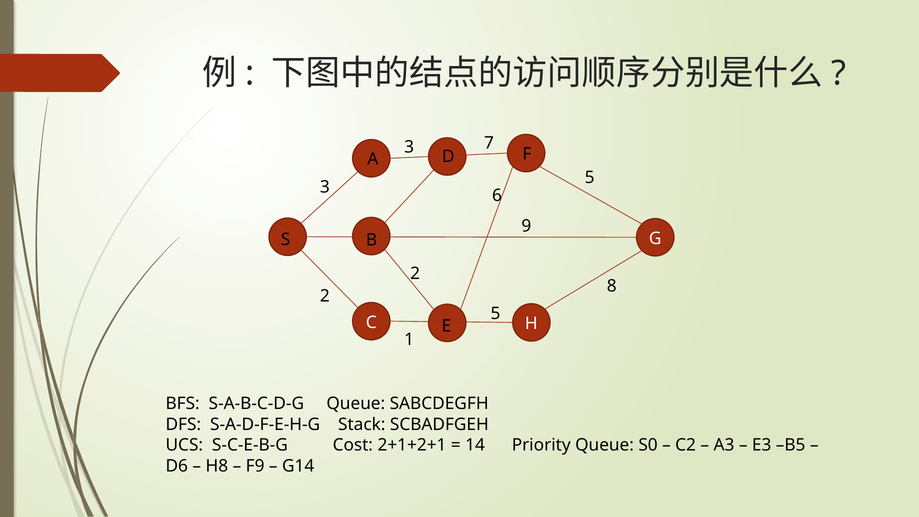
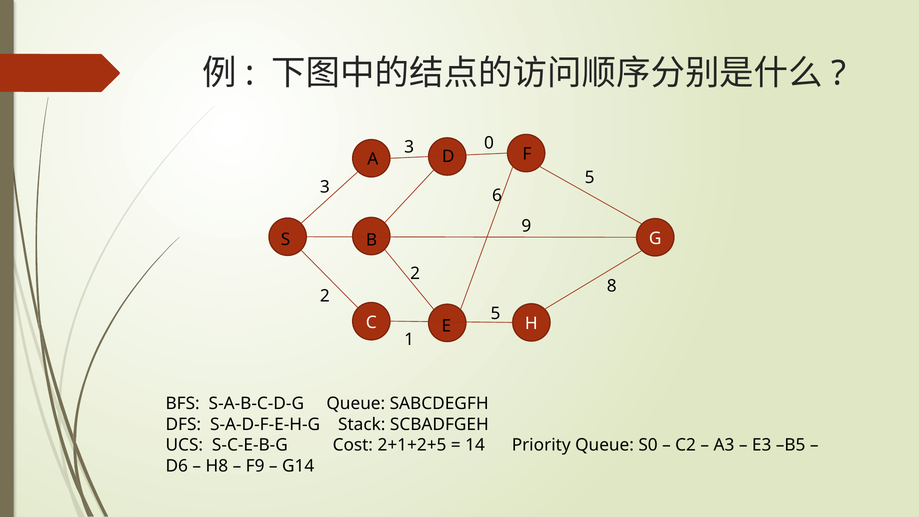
7: 7 -> 0
2+1+2+1: 2+1+2+1 -> 2+1+2+5
